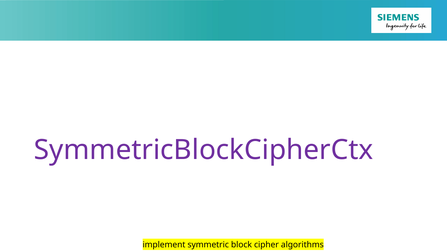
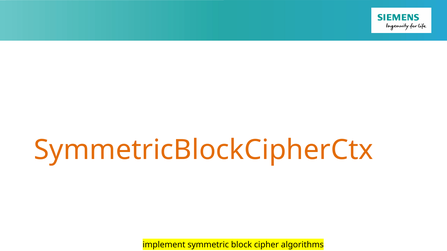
SymmetricBlockCipherCtx colour: purple -> orange
